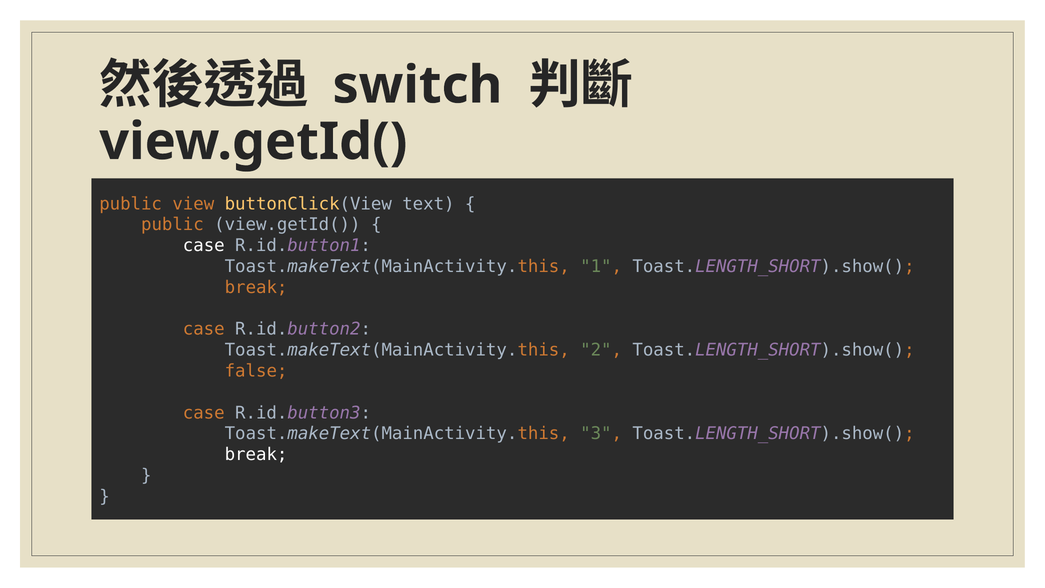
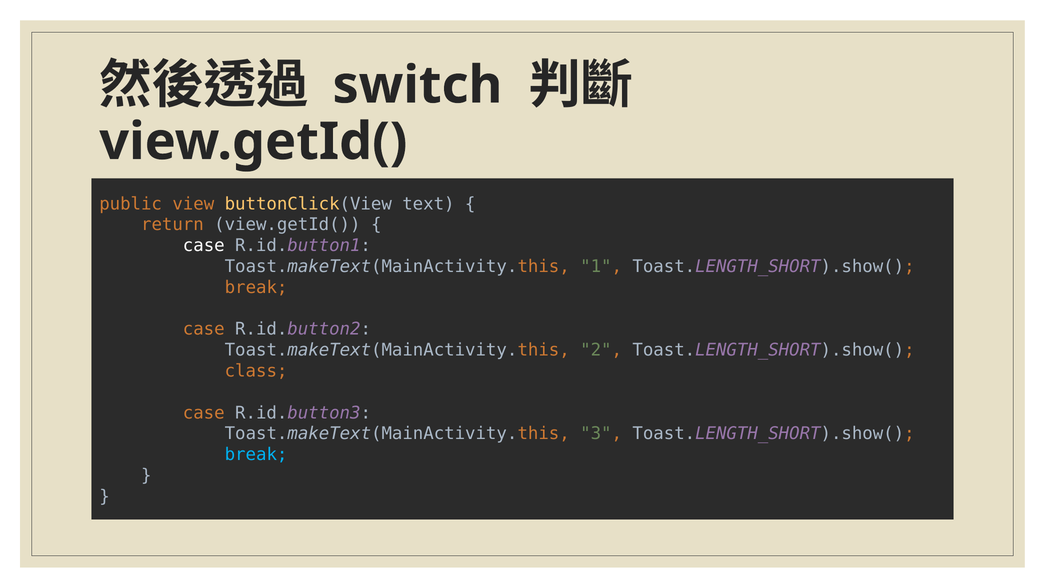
public at (172, 225): public -> return
false: false -> class
break at (256, 454) colour: white -> light blue
